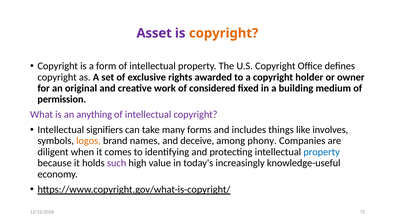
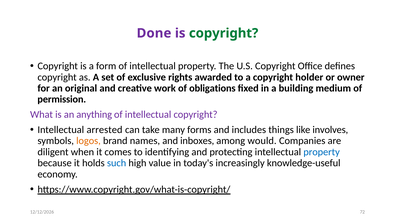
Asset: Asset -> Done
copyright at (224, 33) colour: orange -> green
considered: considered -> obligations
signifiers: signifiers -> arrested
deceive: deceive -> inboxes
phony: phony -> would
such colour: purple -> blue
